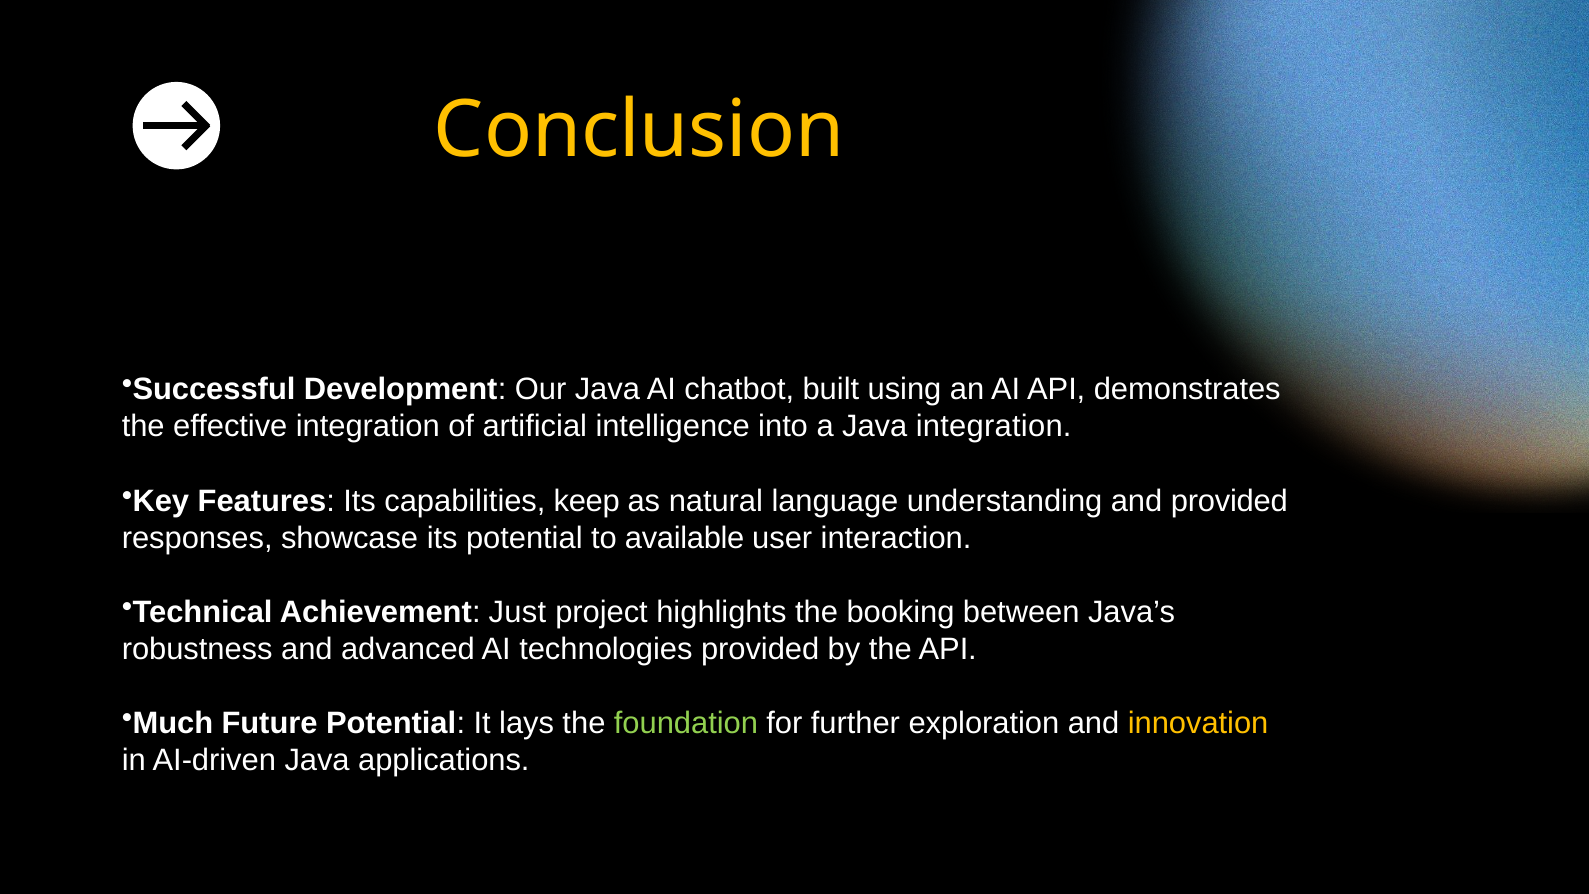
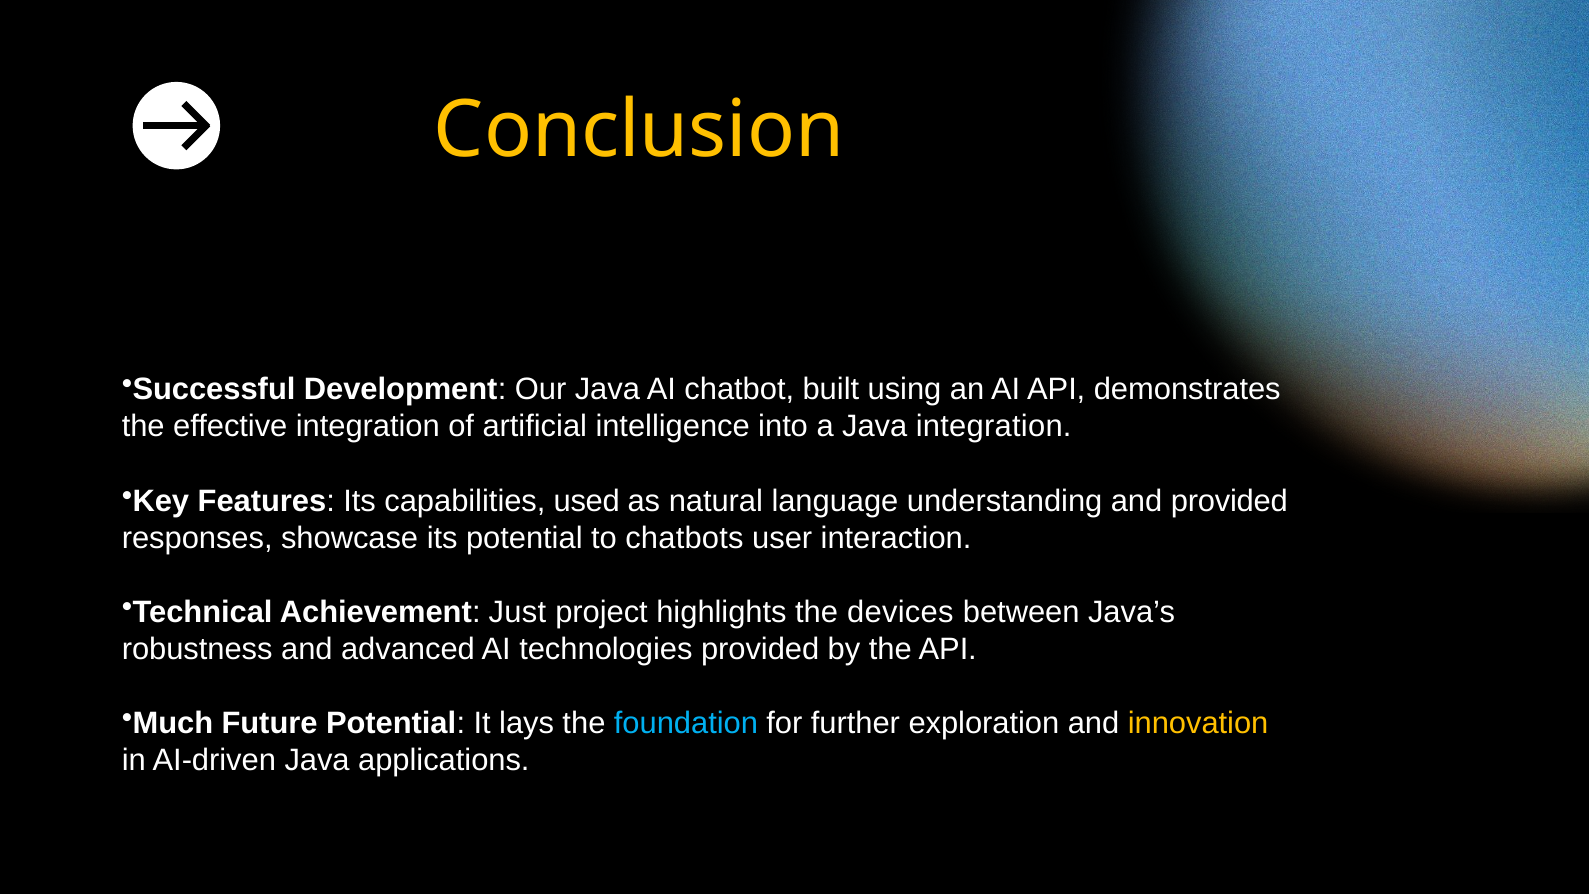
keep: keep -> used
available: available -> chatbots
booking: booking -> devices
foundation colour: light green -> light blue
